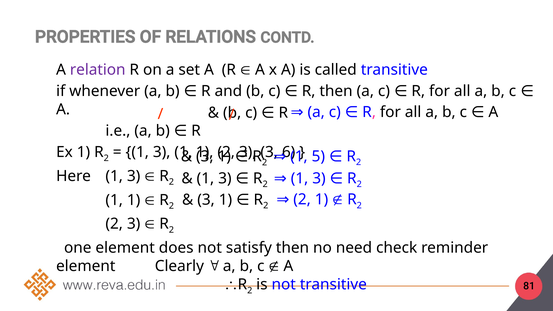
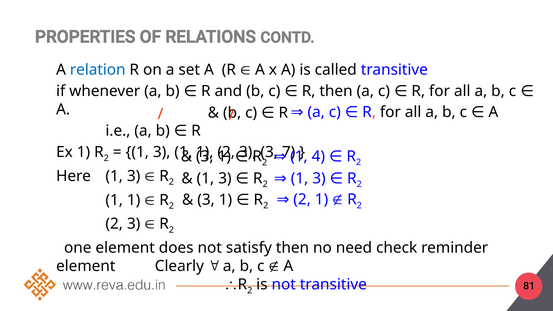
relation colour: purple -> blue
6: 6 -> 7
5: 5 -> 4
